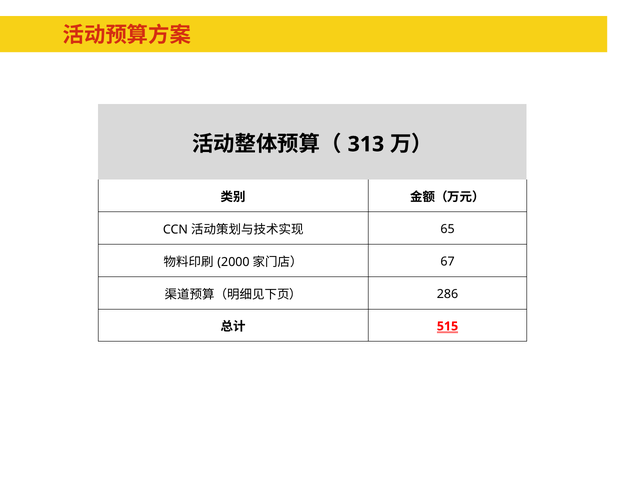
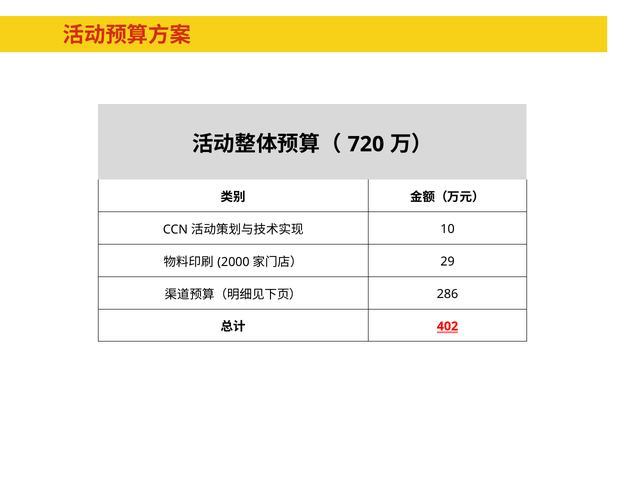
313: 313 -> 720
65: 65 -> 10
67: 67 -> 29
515: 515 -> 402
